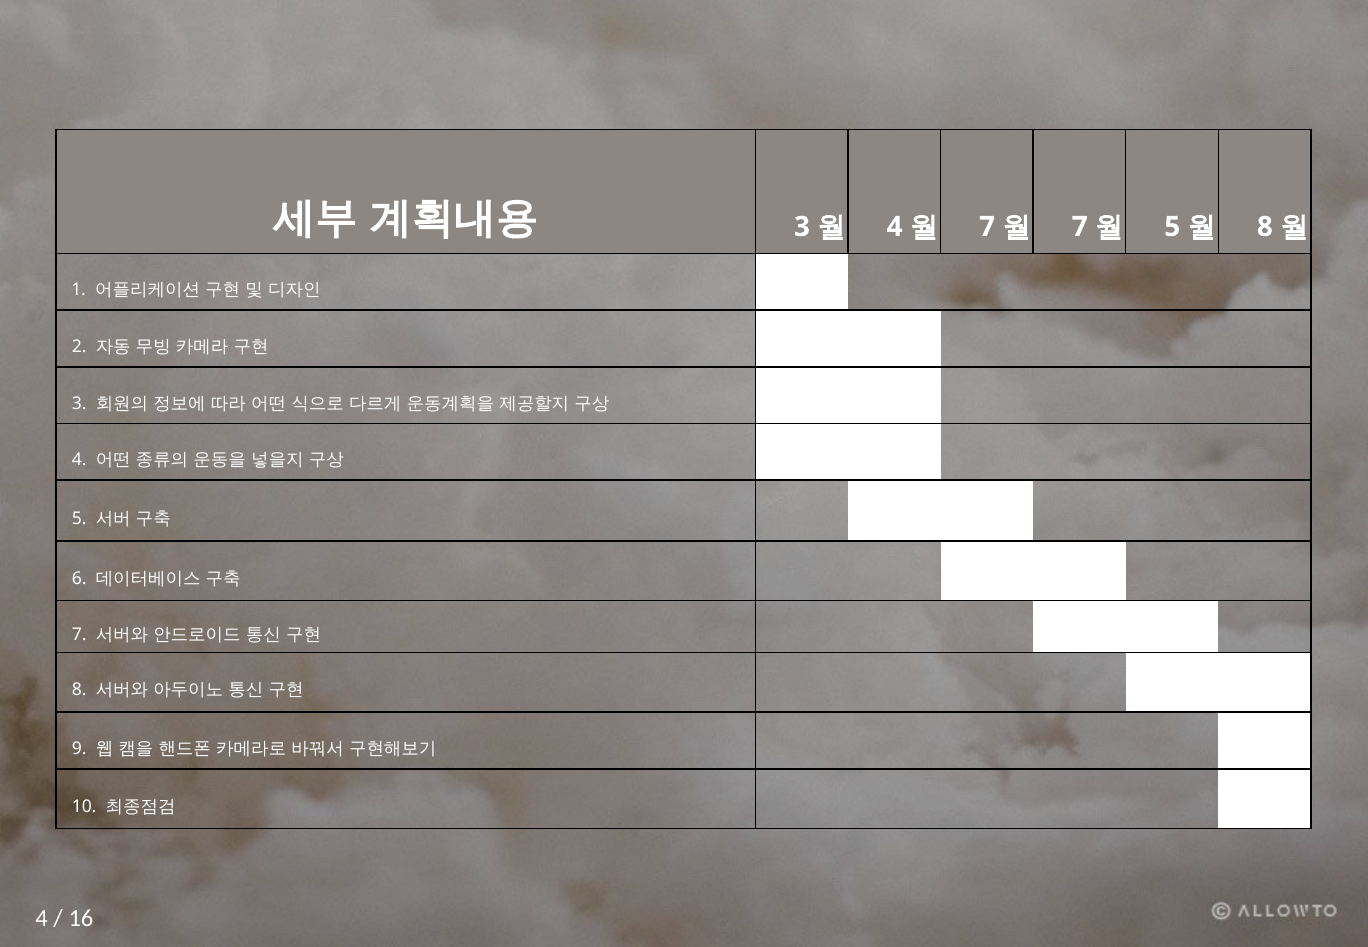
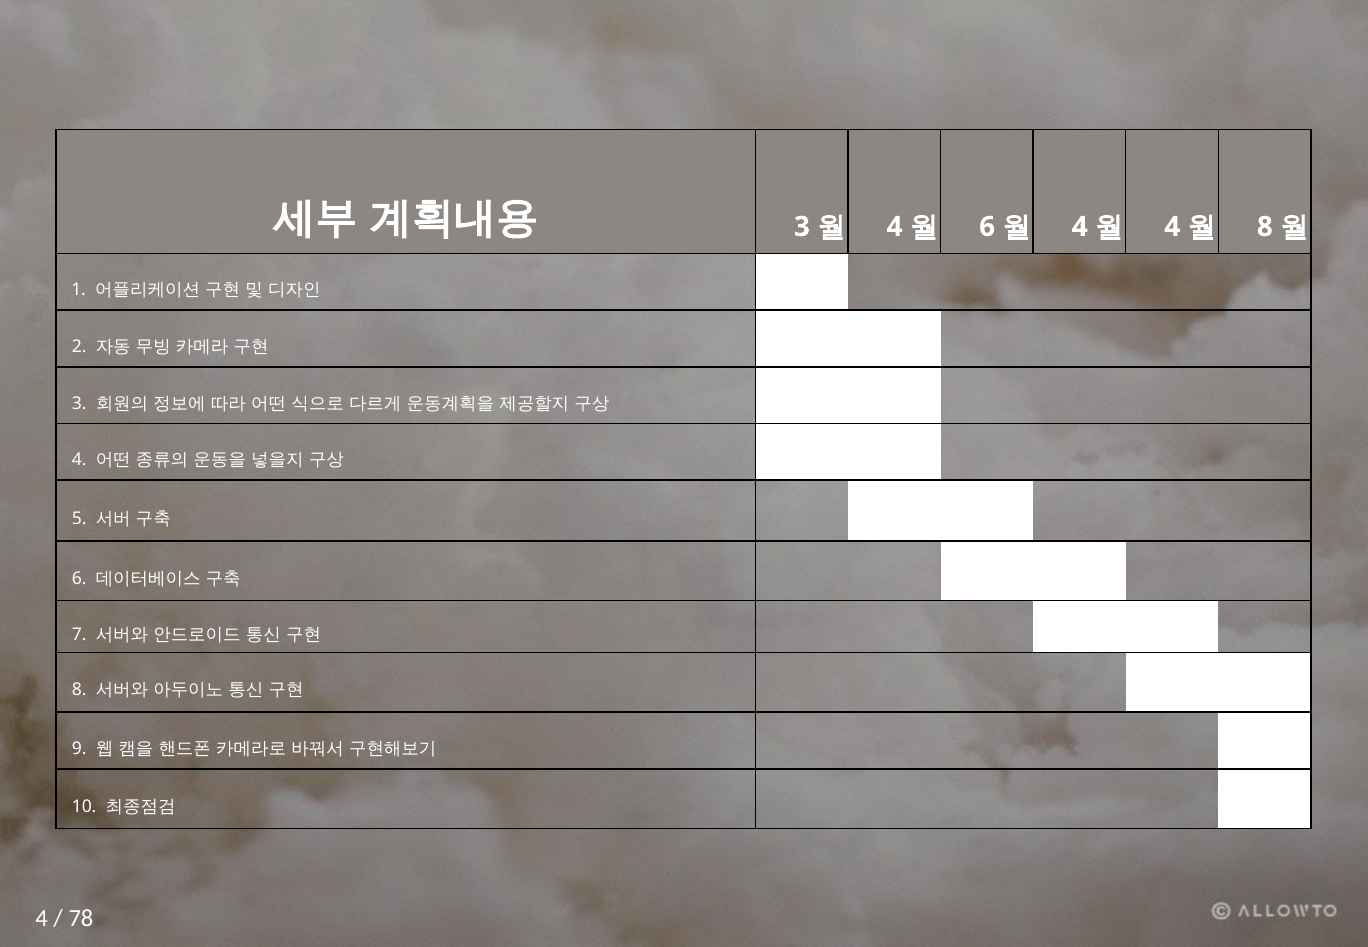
7 at (987, 227): 7 -> 6
7 at (1080, 227): 7 -> 4
5 at (1172, 227): 5 -> 4
16: 16 -> 78
